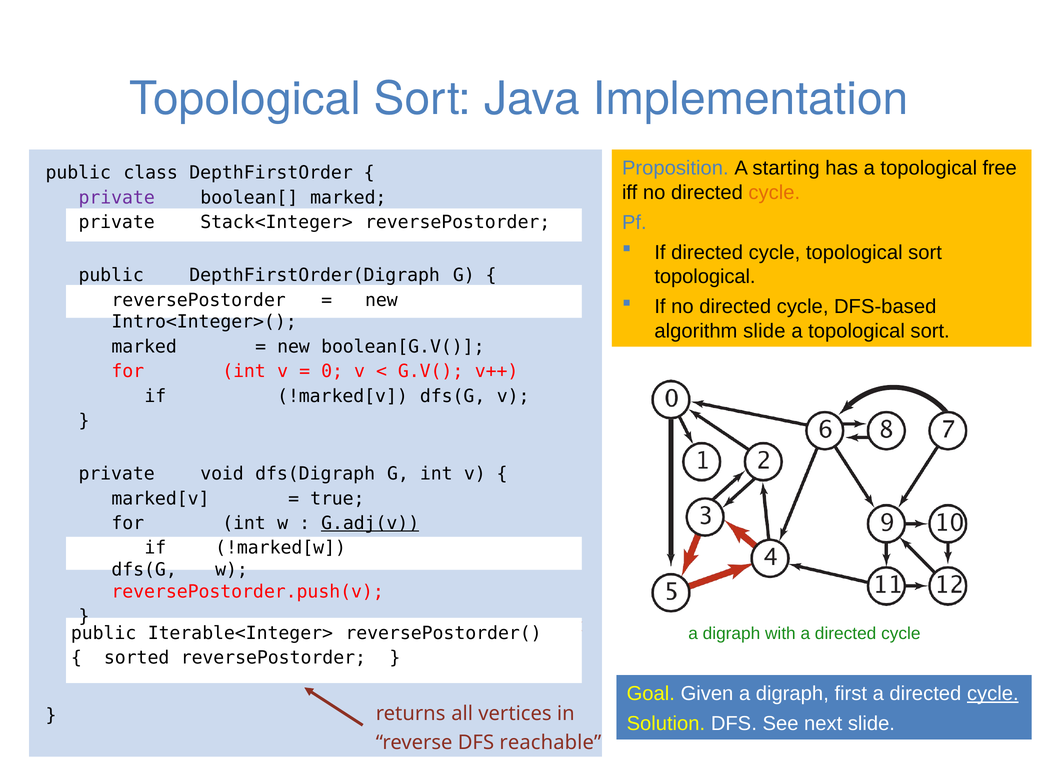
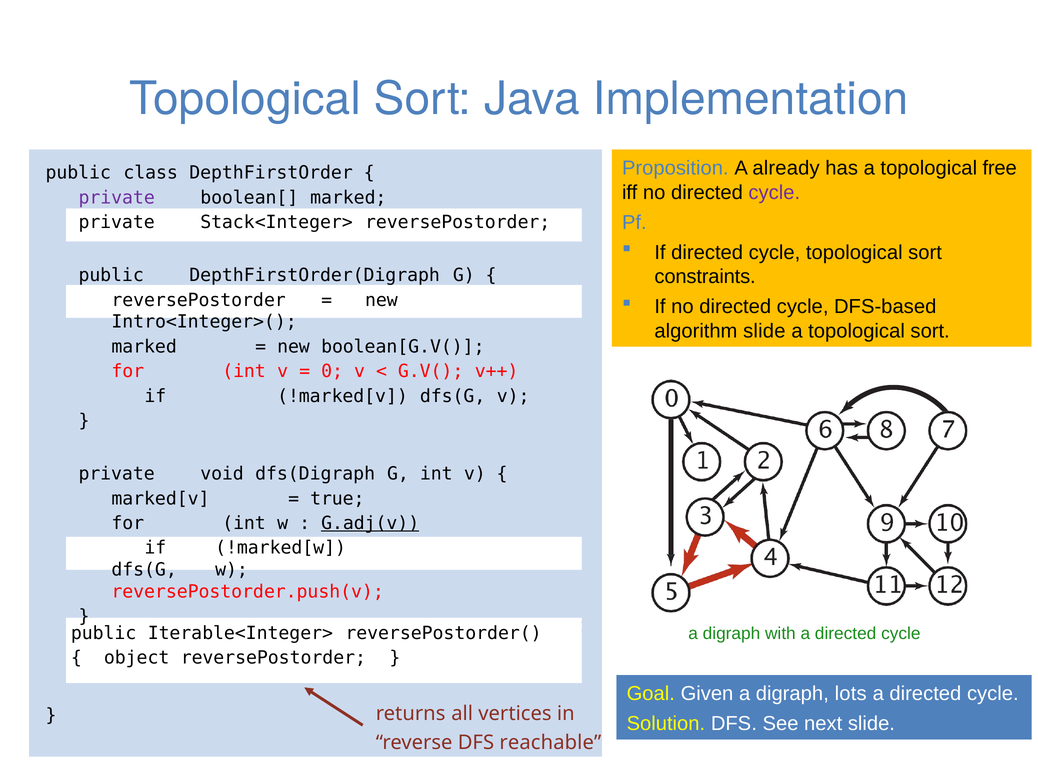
starting: starting -> already
cycle at (774, 193) colour: orange -> purple
topological at (705, 277): topological -> constraints
sorted: sorted -> object
first: first -> lots
cycle at (993, 694) underline: present -> none
